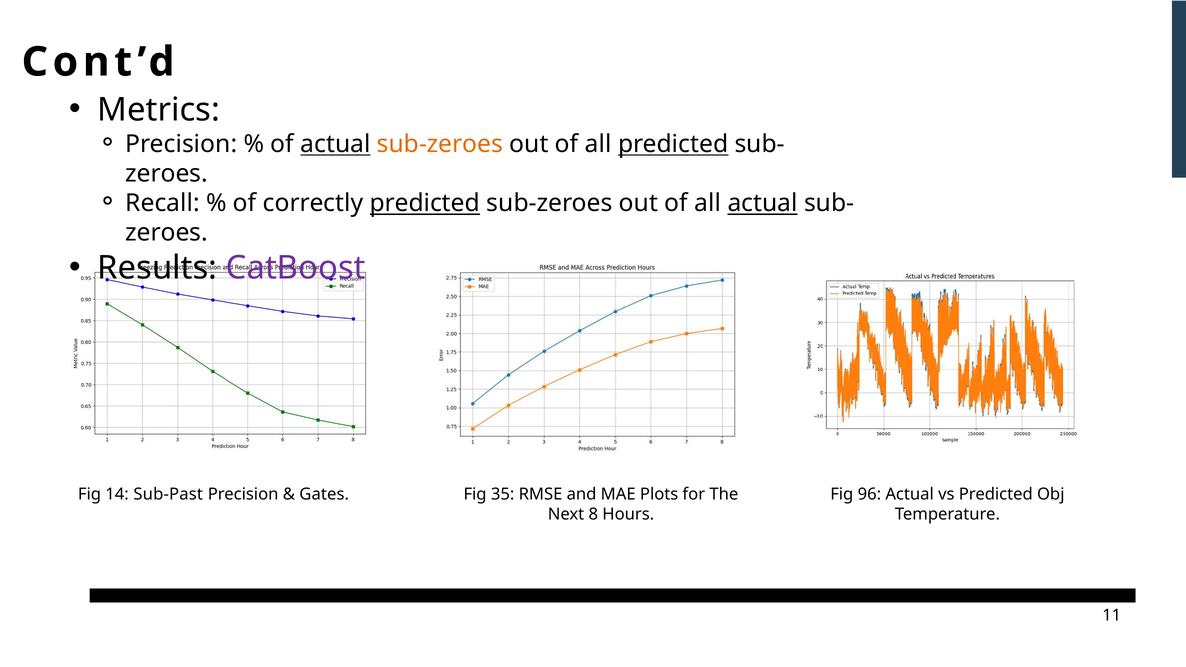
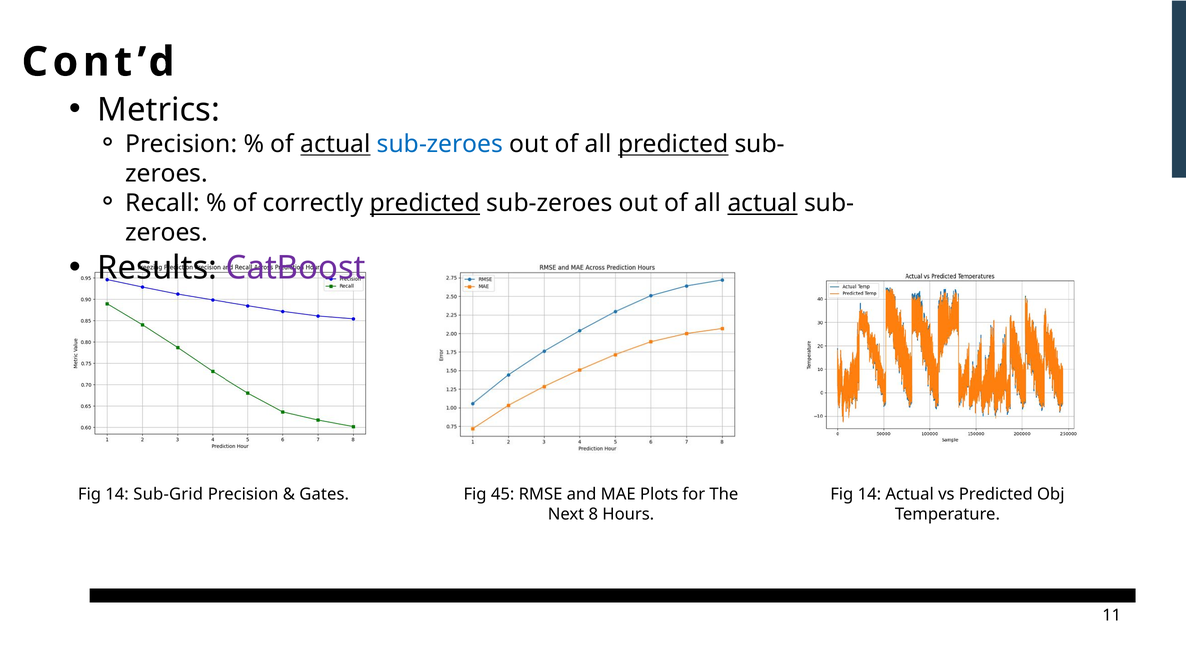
sub-zeroes at (440, 144) colour: orange -> blue
Sub-Past: Sub-Past -> Sub-Grid
35: 35 -> 45
96 at (869, 494): 96 -> 14
